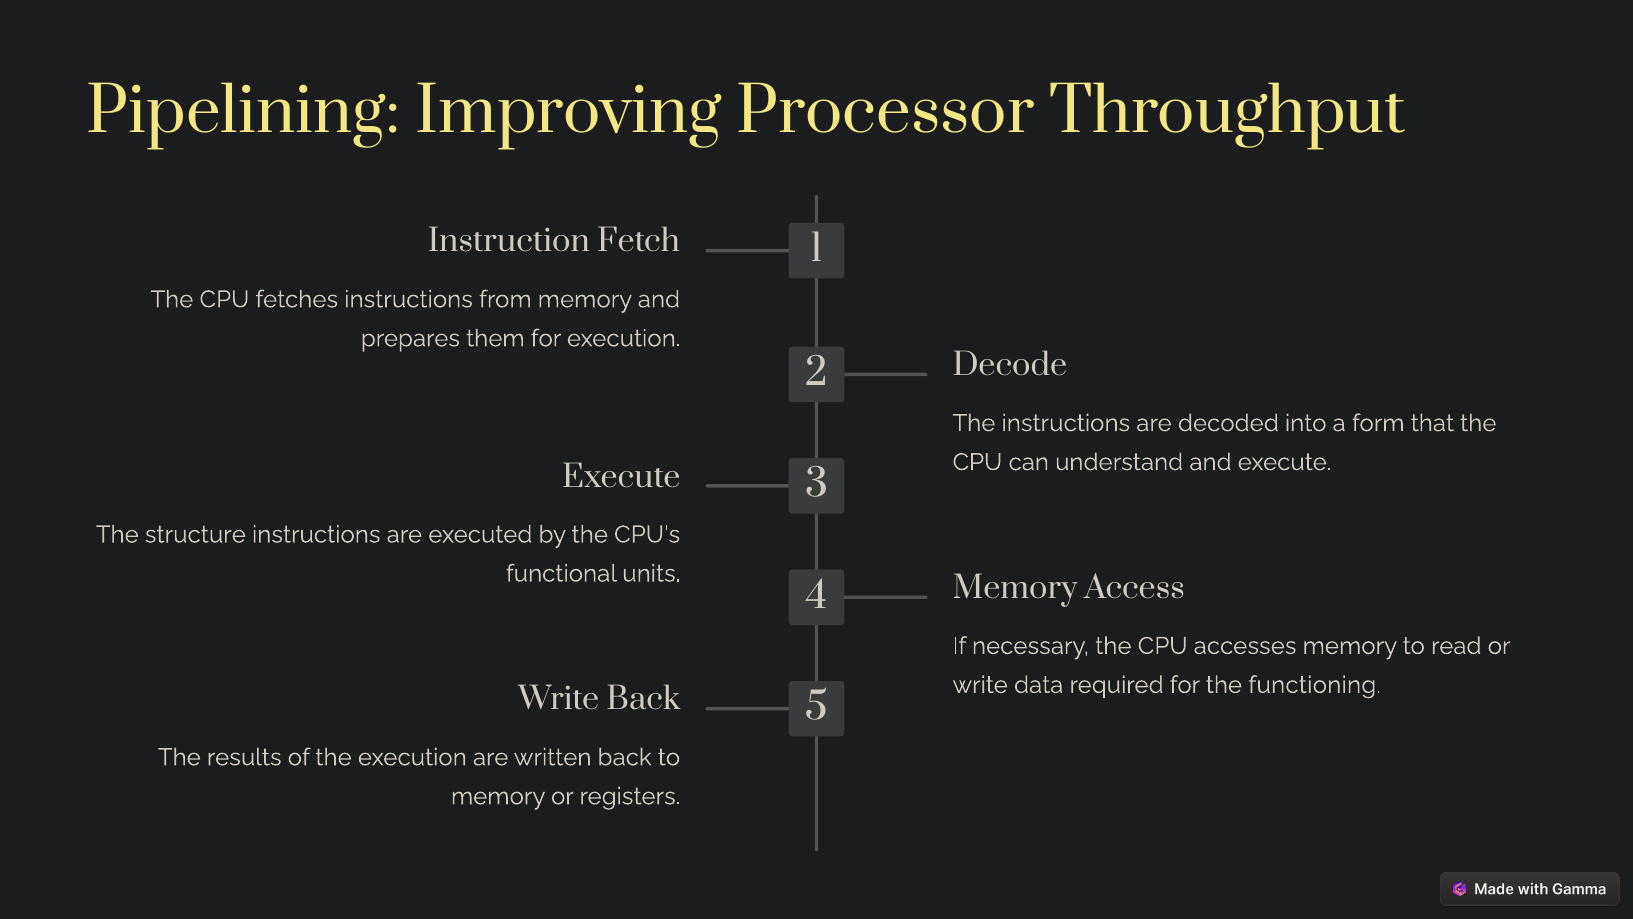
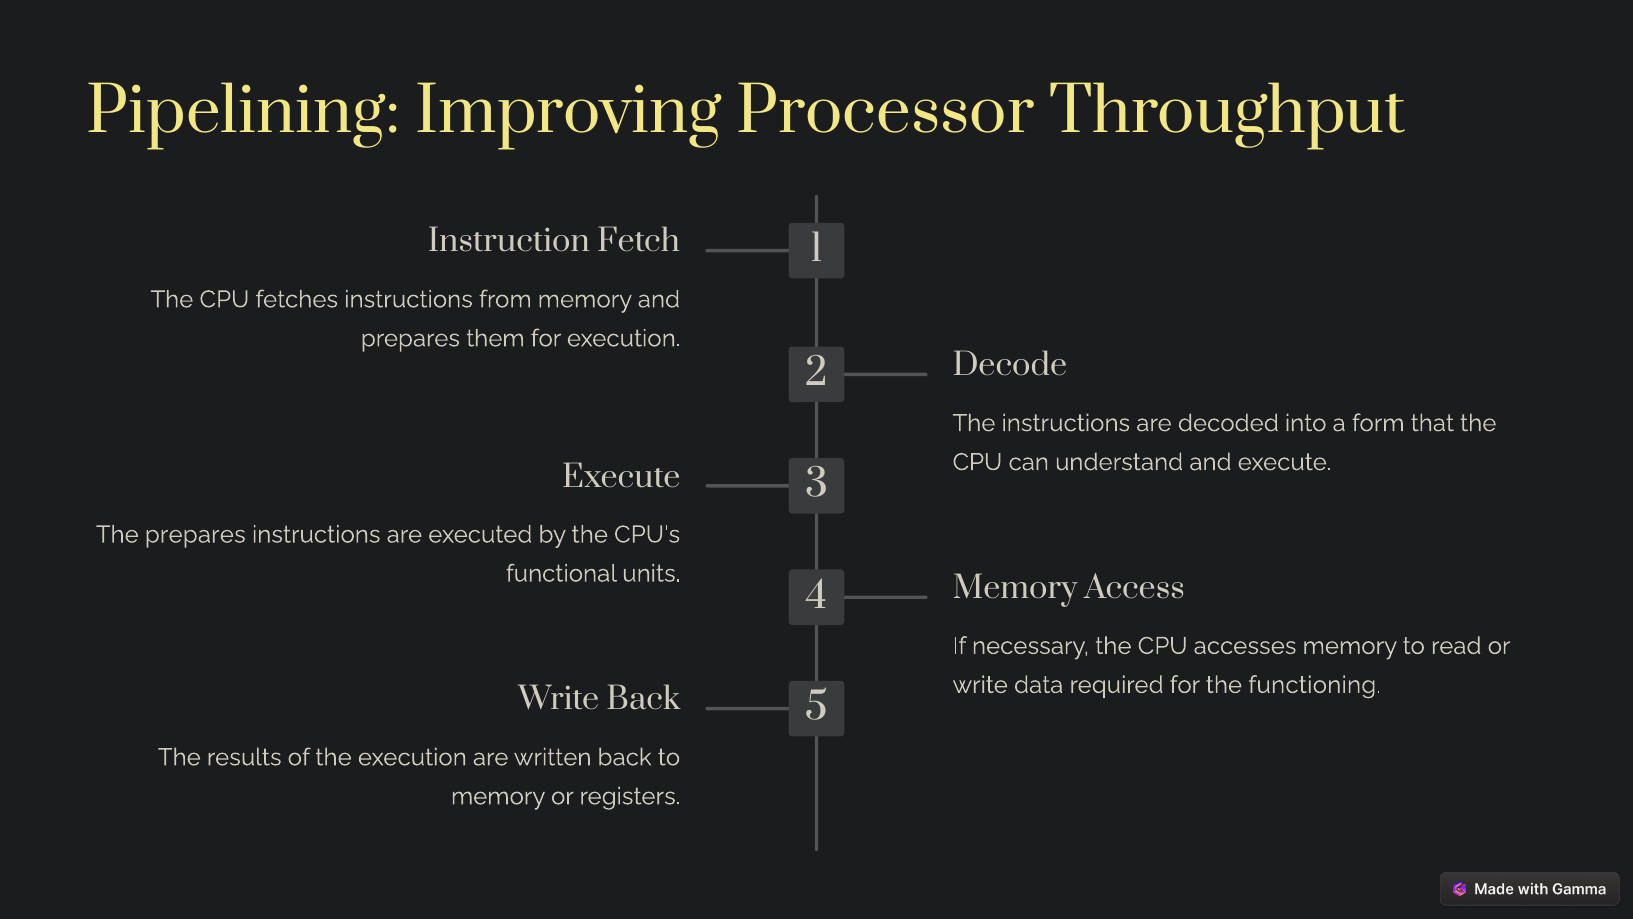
The structure: structure -> prepares
